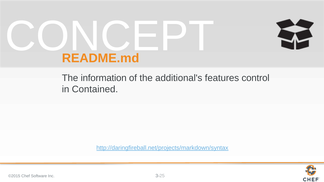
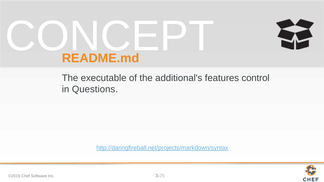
information: information -> executable
Contained: Contained -> Questions
